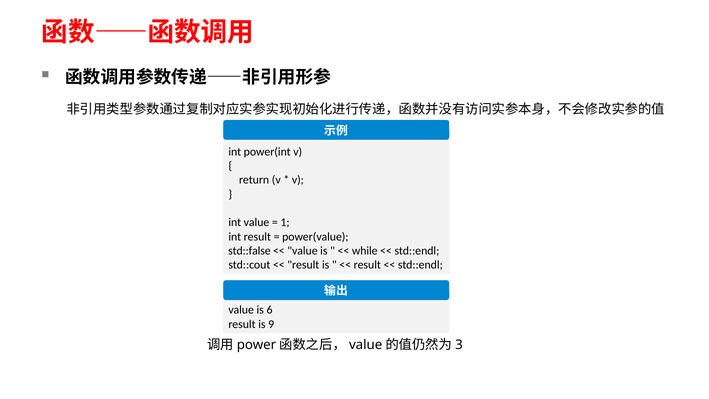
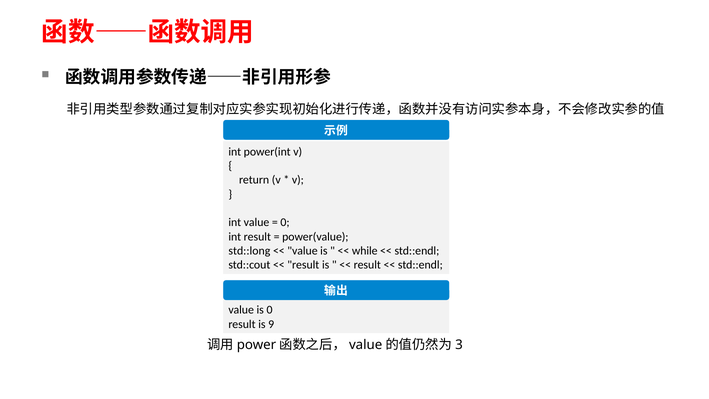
1 at (285, 222): 1 -> 0
std::false: std::false -> std::long
is 6: 6 -> 0
